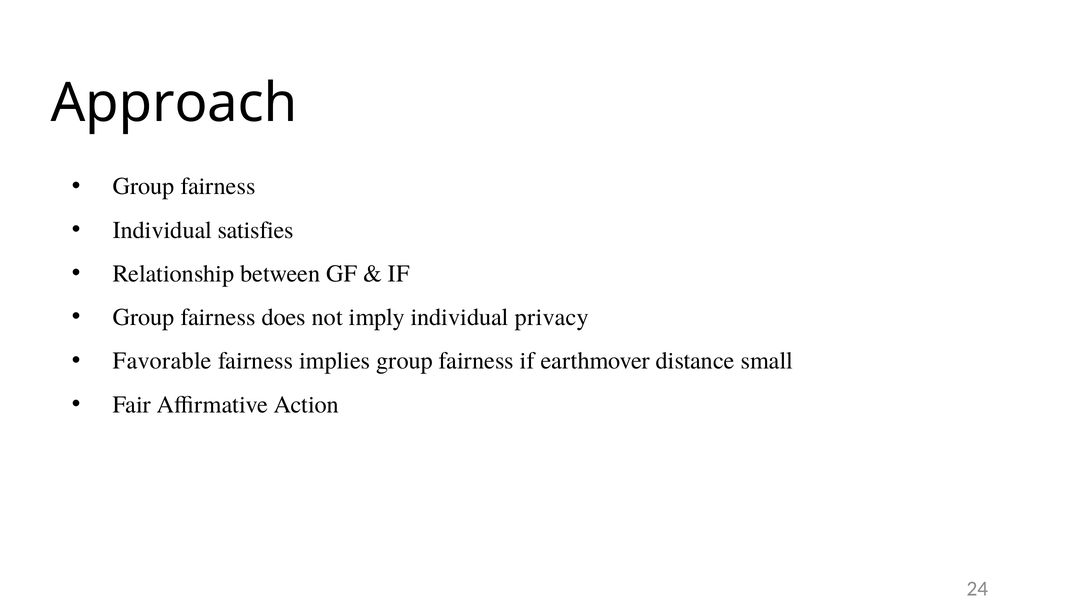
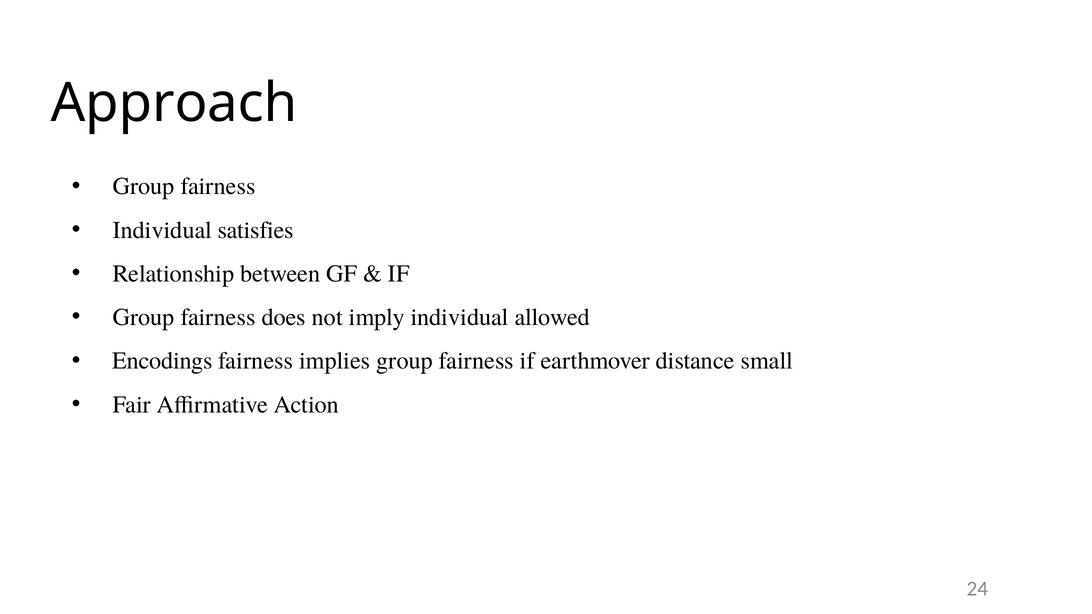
privacy: privacy -> allowed
Favorable: Favorable -> Encodings
